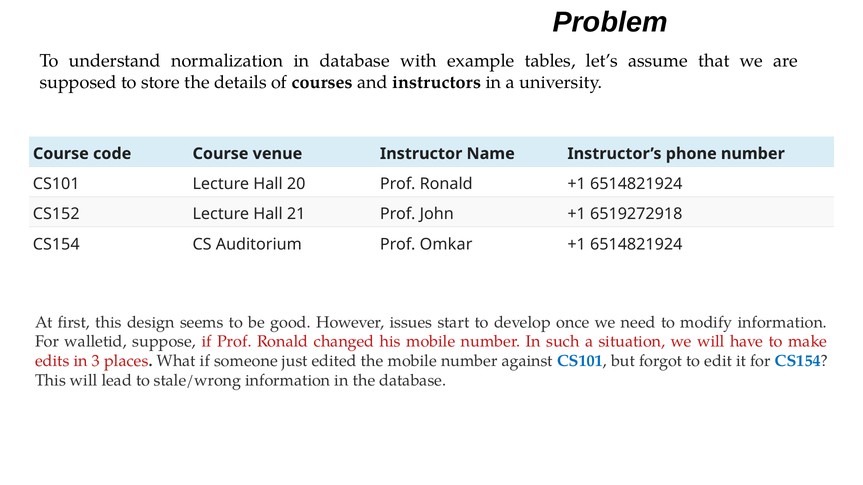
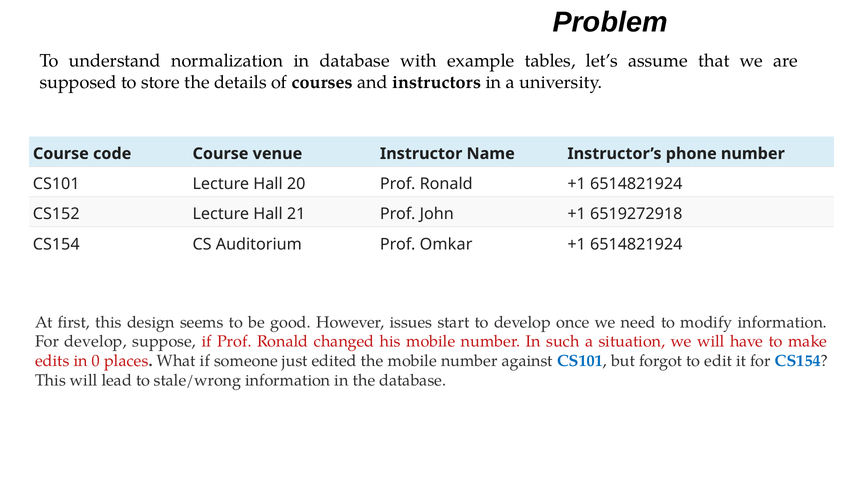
For walletid: walletid -> develop
3: 3 -> 0
